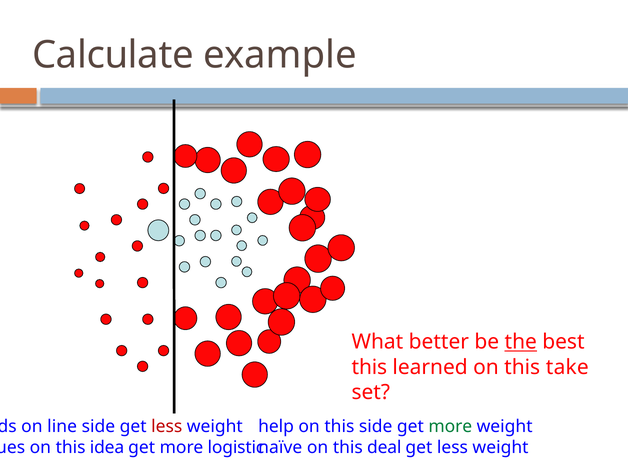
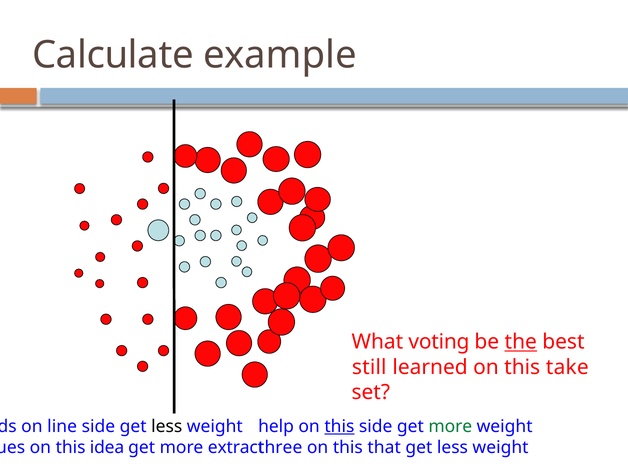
better: better -> voting
this at (369, 367): this -> still
less at (167, 427) colour: red -> black
this at (339, 427) underline: none -> present
logistic: logistic -> extract
naïve: naïve -> three
deal: deal -> that
